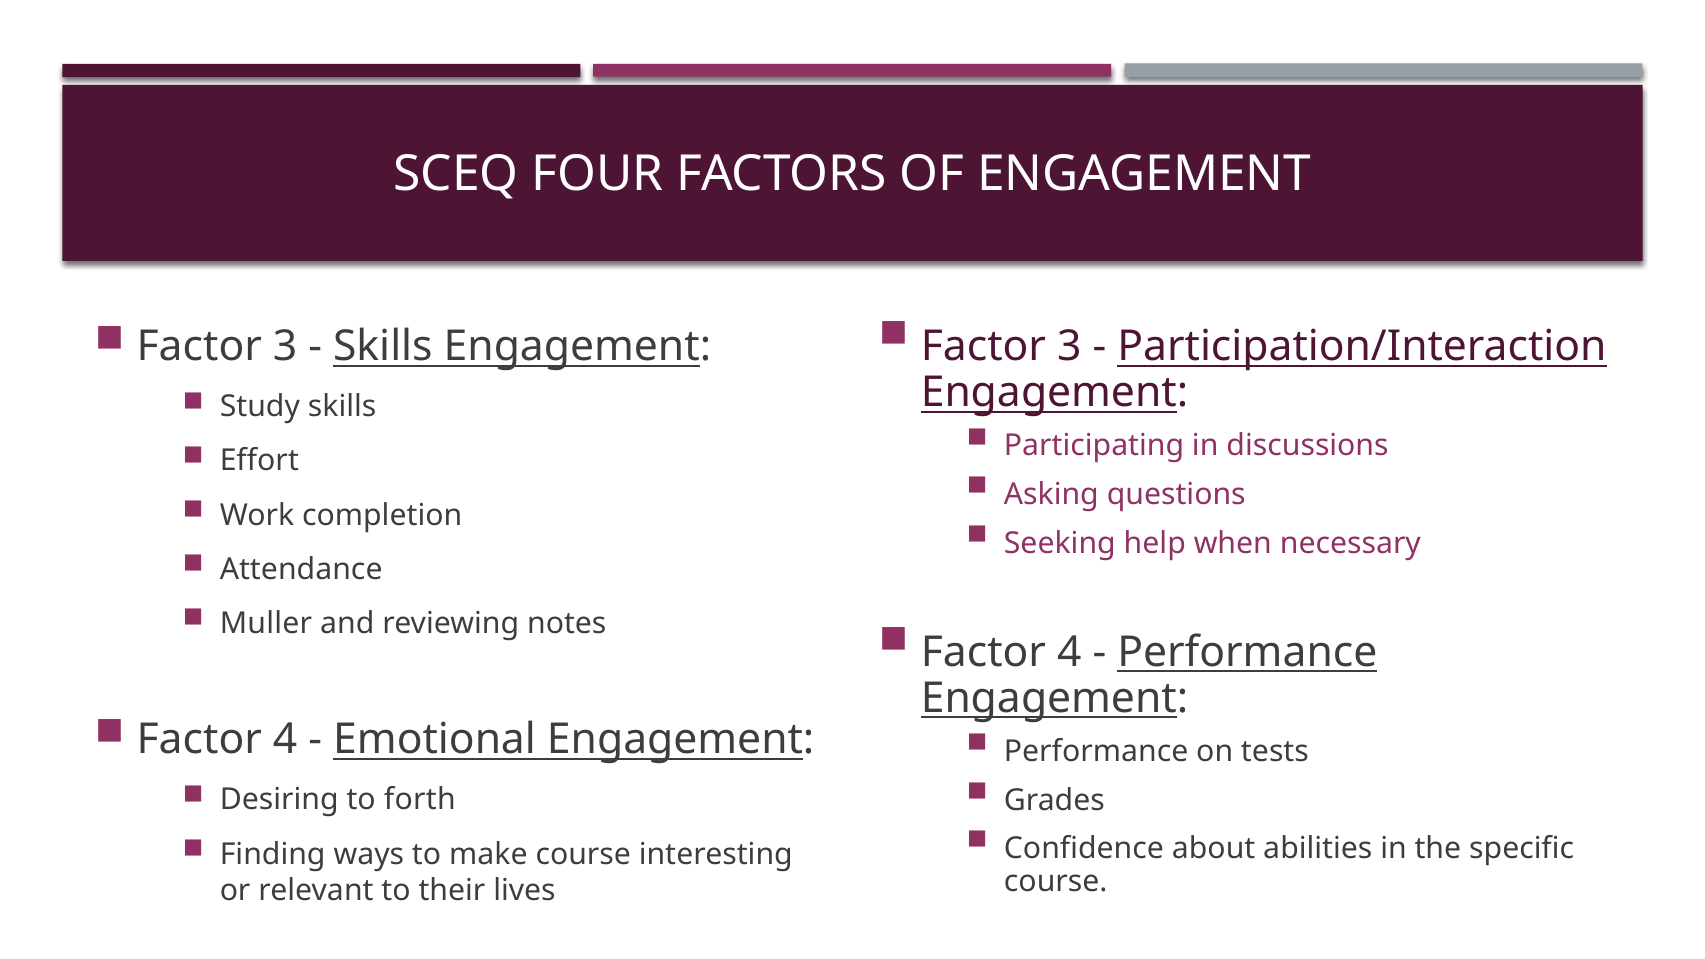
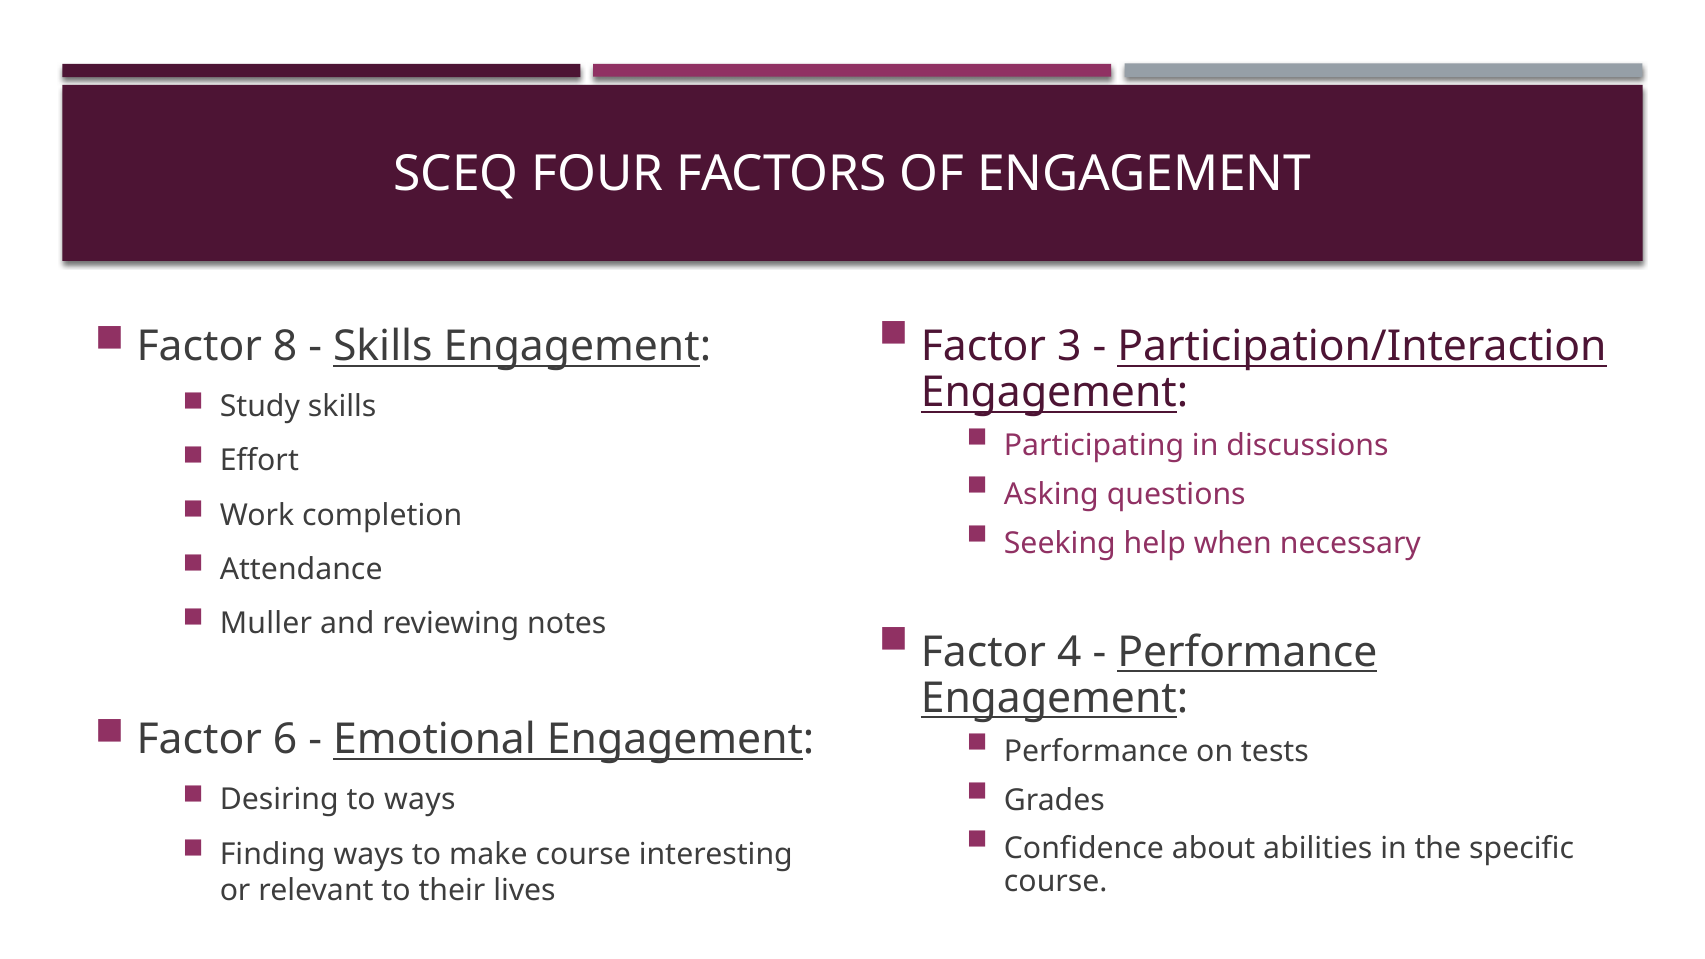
3 at (285, 346): 3 -> 8
4 at (285, 739): 4 -> 6
to forth: forth -> ways
